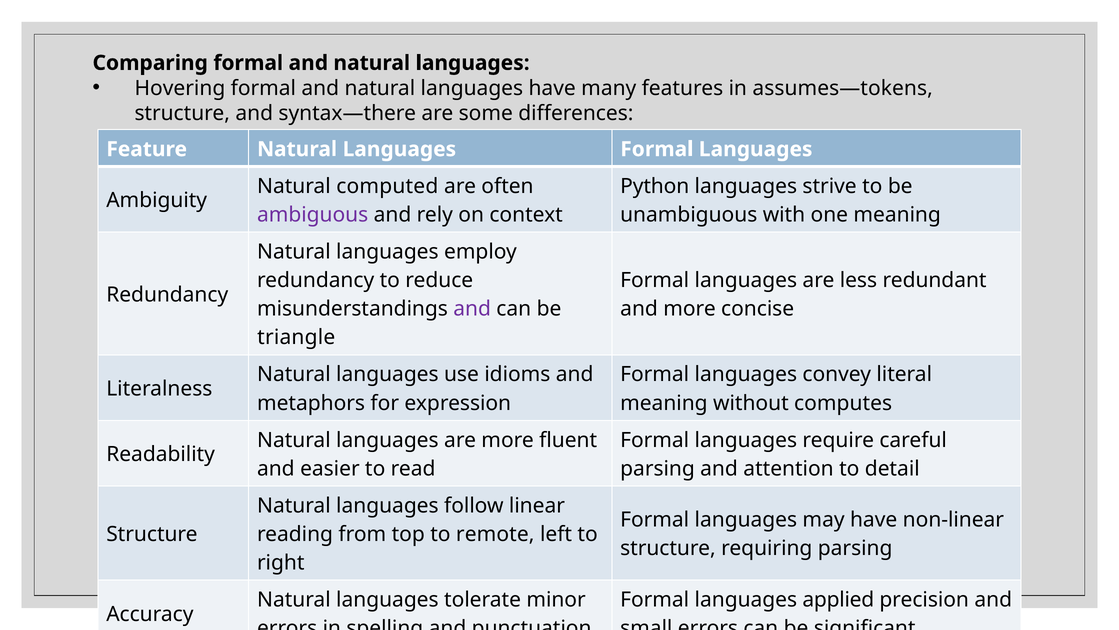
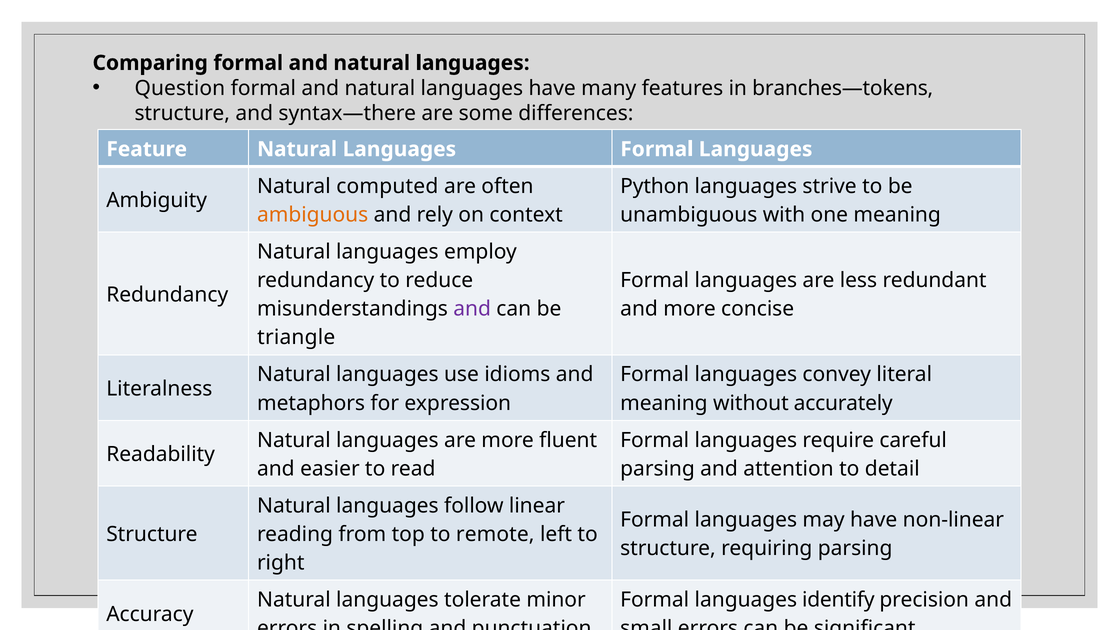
Hovering: Hovering -> Question
assumes—tokens: assumes—tokens -> branches—tokens
ambiguous colour: purple -> orange
computes: computes -> accurately
applied: applied -> identify
